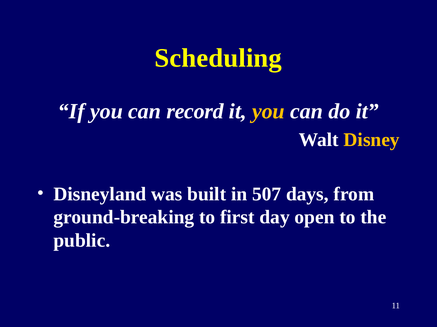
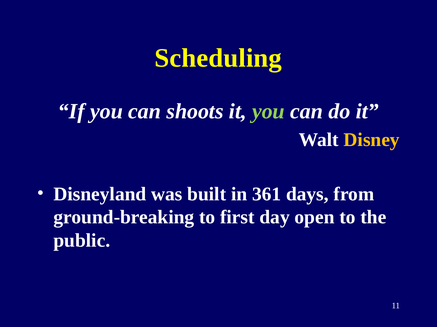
record: record -> shoots
you at (268, 112) colour: yellow -> light green
507: 507 -> 361
